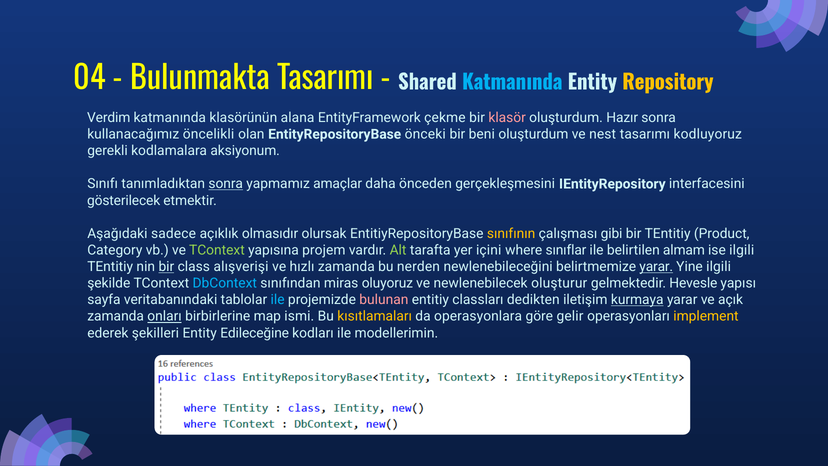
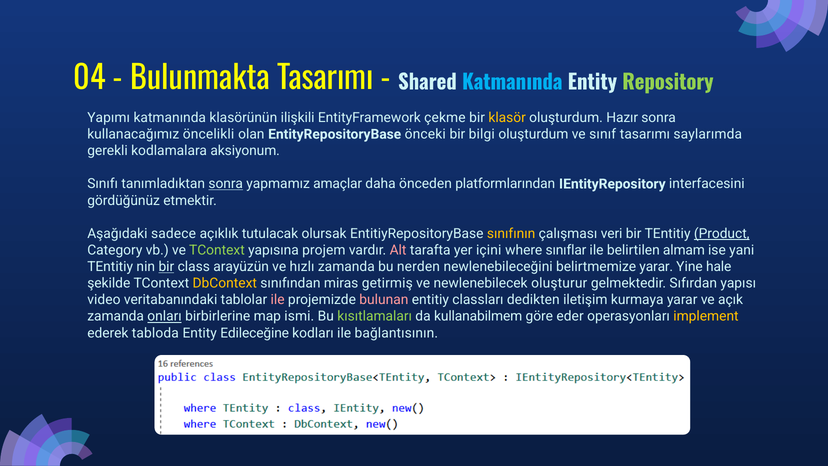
Repository colour: yellow -> light green
Verdim: Verdim -> Yapımı
alana: alana -> ilişkili
klasör colour: pink -> yellow
beni: beni -> bilgi
nest: nest -> sınıf
kodluyoruz: kodluyoruz -> saylarımda
gerçekleşmesini: gerçekleşmesini -> platformlarından
gösterilecek: gösterilecek -> gördüğünüz
olmasıdır: olmasıdır -> tutulacak
gibi: gibi -> veri
Product underline: none -> present
Alt colour: light green -> pink
ise ilgili: ilgili -> yani
alışverişi: alışverişi -> arayüzün
yarar at (656, 267) underline: present -> none
Yine ilgili: ilgili -> hale
DbContext colour: light blue -> yellow
oluyoruz: oluyoruz -> getirmiş
Hevesle: Hevesle -> Sıfırdan
sayfa: sayfa -> video
ile at (278, 300) colour: light blue -> pink
kurmaya underline: present -> none
kısıtlamaları colour: yellow -> light green
operasyonlara: operasyonlara -> kullanabilmem
gelir: gelir -> eder
şekilleri: şekilleri -> tabloda
modellerimin: modellerimin -> bağlantısının
